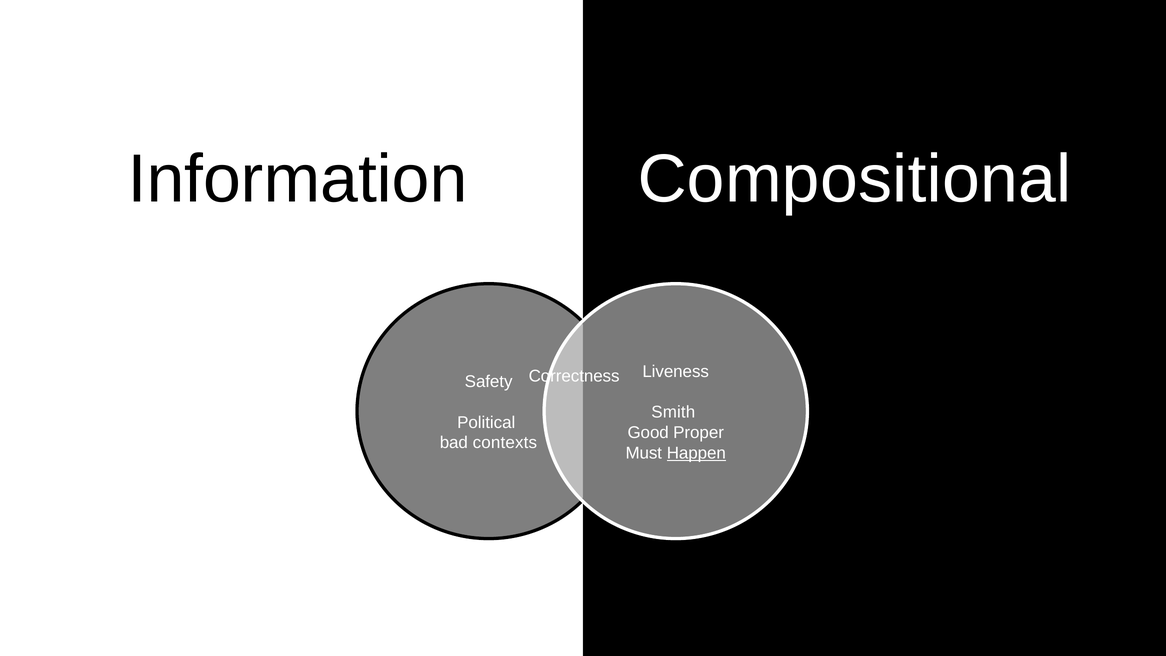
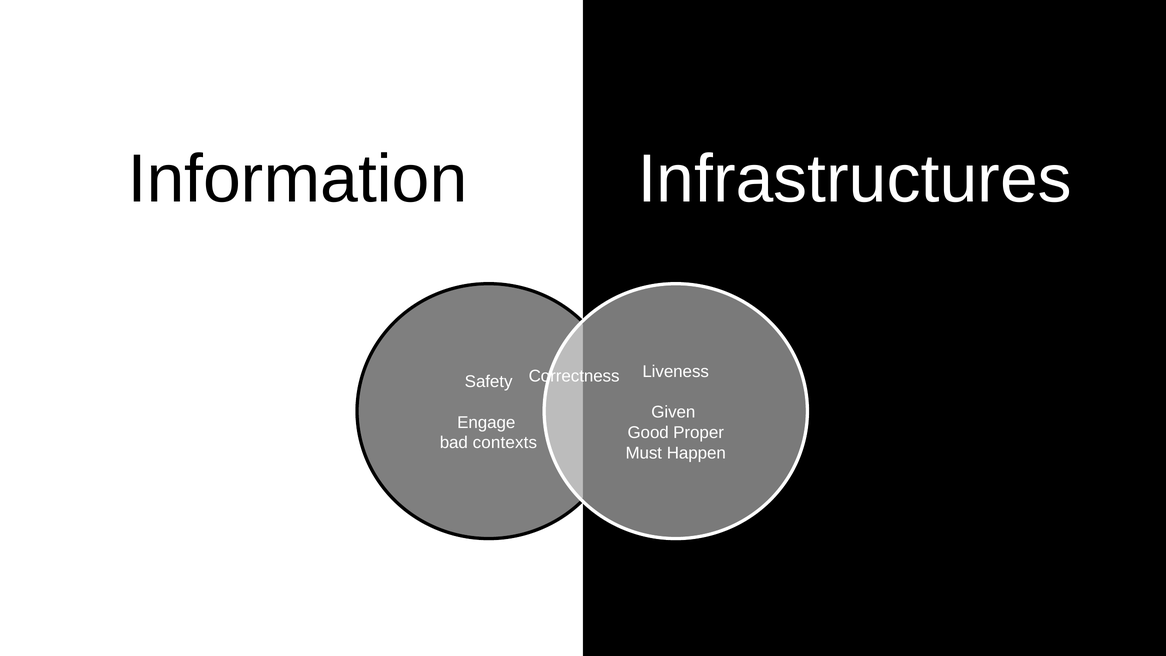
Compositional: Compositional -> Infrastructures
Smith: Smith -> Given
Political: Political -> Engage
Happen underline: present -> none
